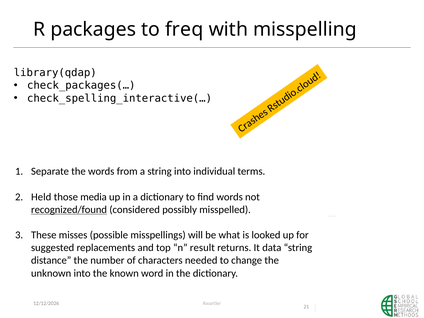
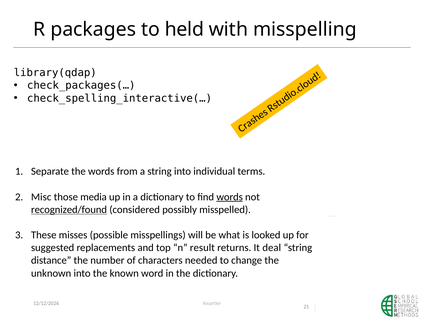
freq: freq -> held
Held: Held -> Misc
words at (230, 197) underline: none -> present
data: data -> deal
